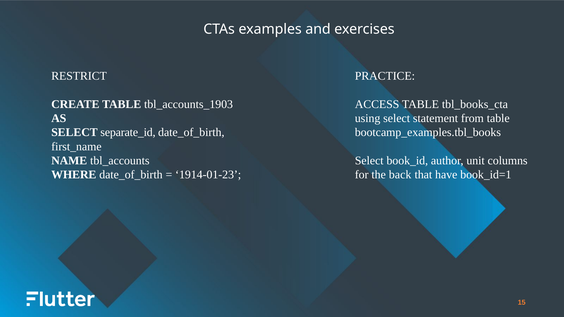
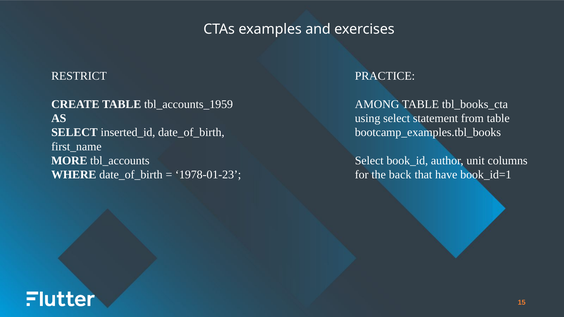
tbl_accounts_1903: tbl_accounts_1903 -> tbl_accounts_1959
ACCESS: ACCESS -> AMONG
separate_id: separate_id -> inserted_id
NAME: NAME -> MORE
1914-01-23: 1914-01-23 -> 1978-01-23
